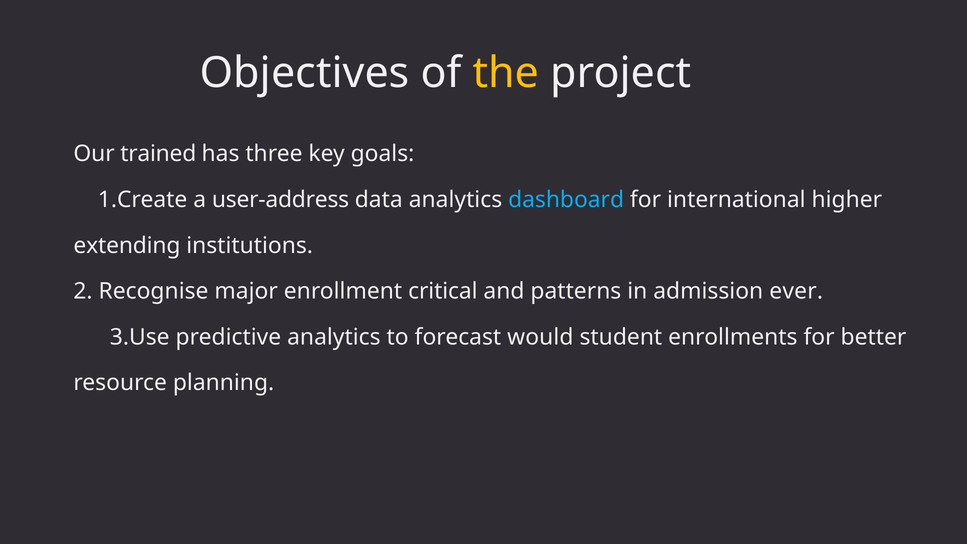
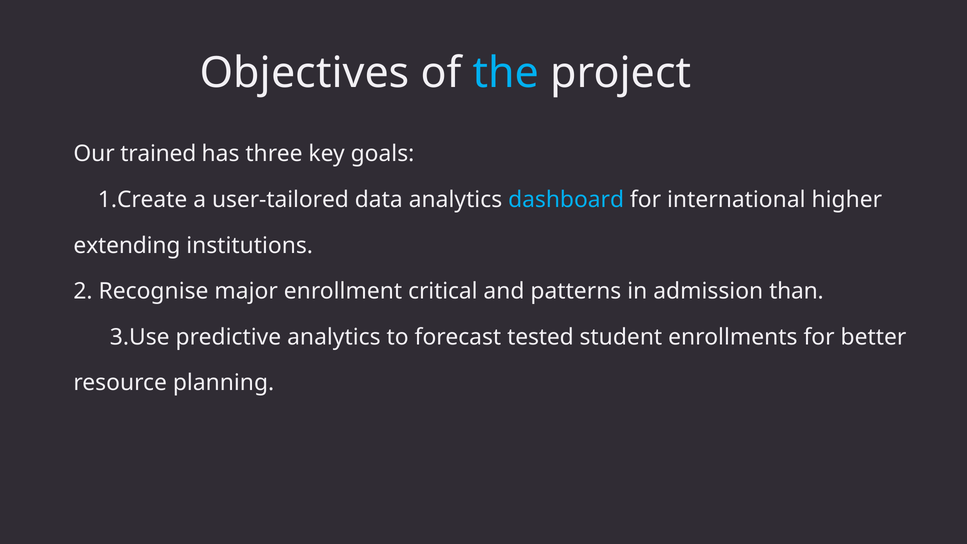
the colour: yellow -> light blue
user-address: user-address -> user-tailored
ever: ever -> than
would: would -> tested
